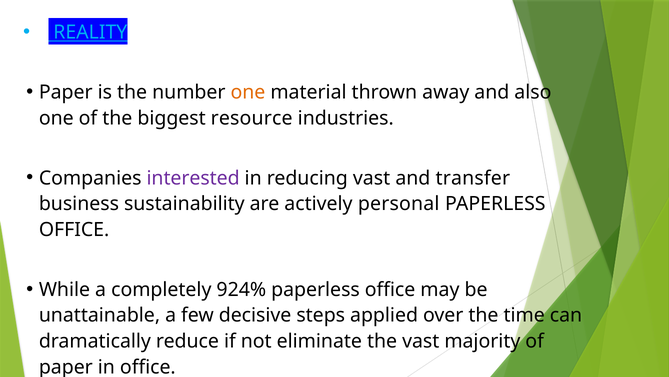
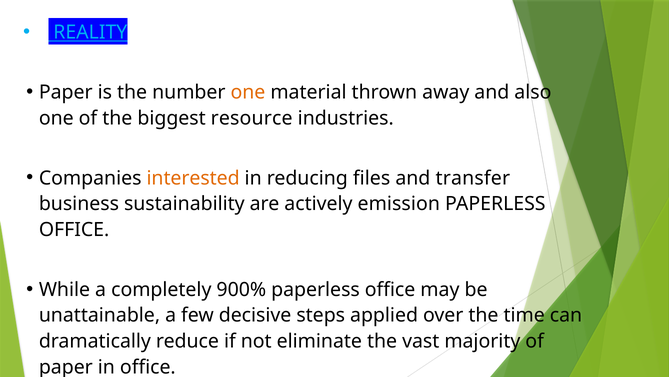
interested colour: purple -> orange
reducing vast: vast -> files
personal: personal -> emission
924%: 924% -> 900%
